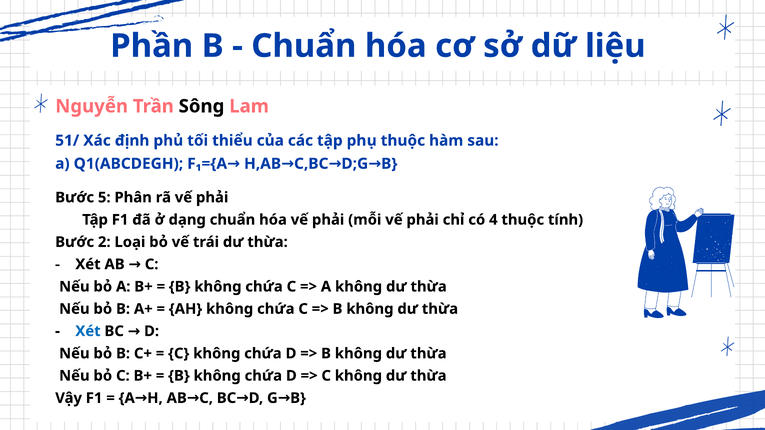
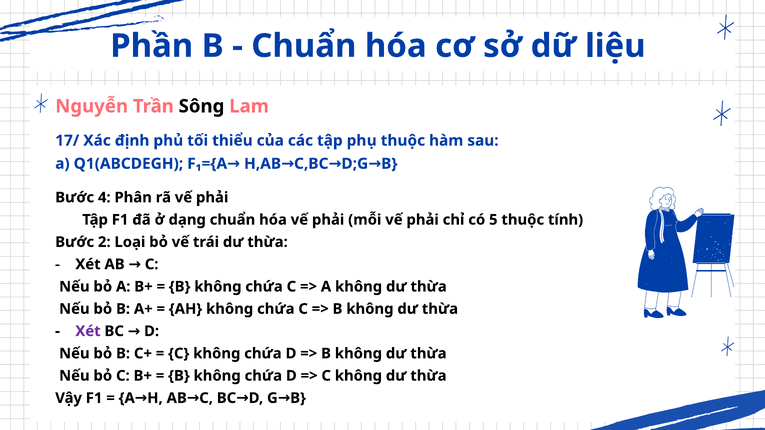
51/: 51/ -> 17/
5: 5 -> 4
4: 4 -> 5
Xét at (88, 331) colour: blue -> purple
